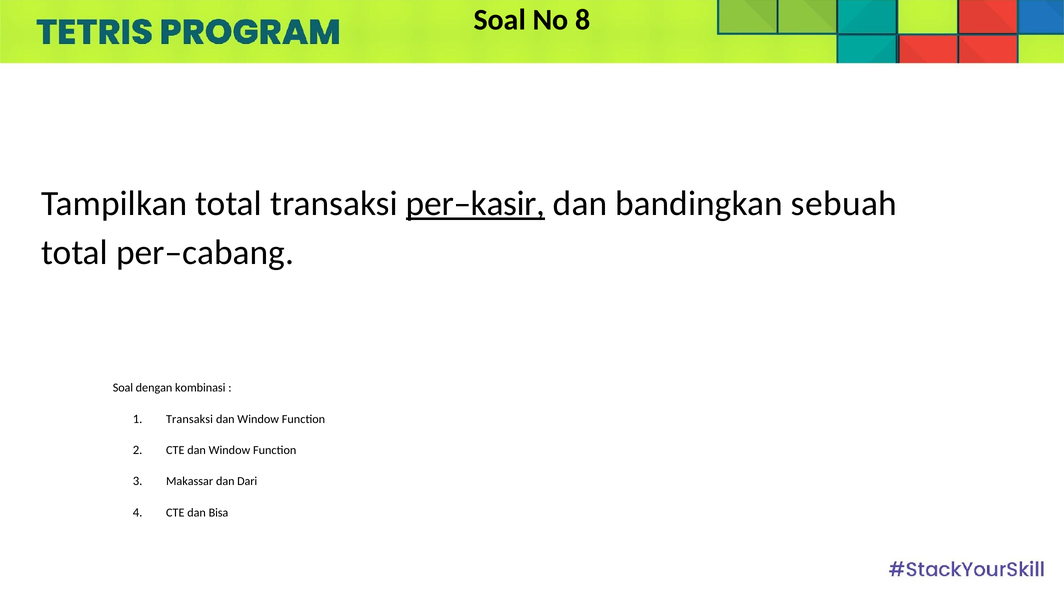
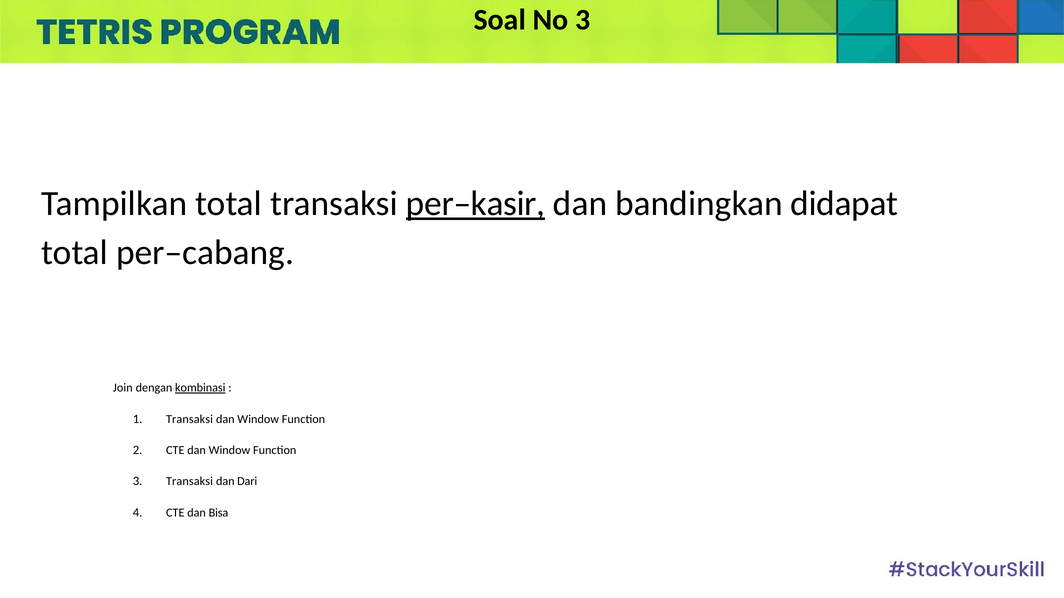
No 8: 8 -> 3
sebuah: sebuah -> didapat
Soal at (123, 388): Soal -> Join
kombinasi underline: none -> present
Makassar at (190, 482): Makassar -> Transaksi
